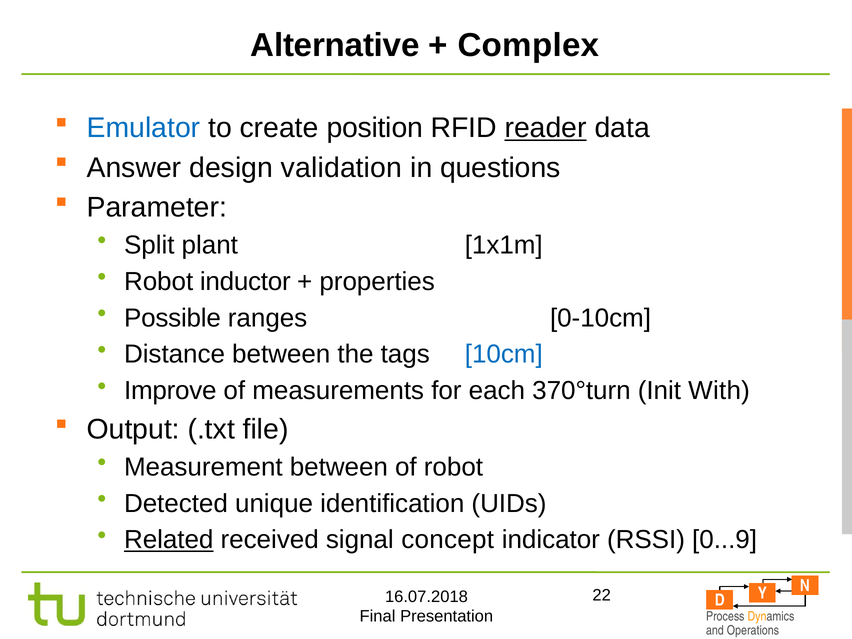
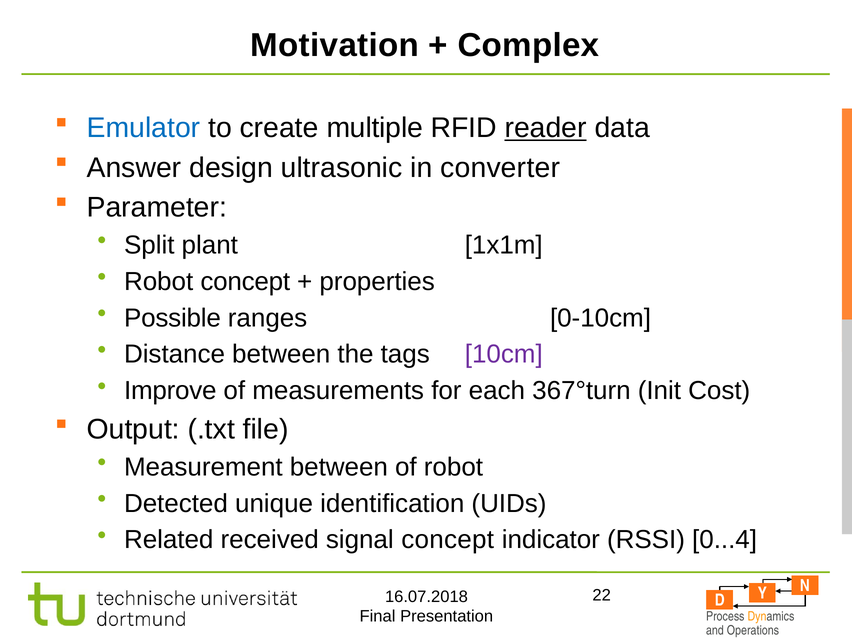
Alternative: Alternative -> Motivation
position: position -> multiple
validation: validation -> ultrasonic
questions: questions -> converter
Robot inductor: inductor -> concept
10cm colour: blue -> purple
370°turn: 370°turn -> 367°turn
With: With -> Cost
Related underline: present -> none
0...9: 0...9 -> 0...4
